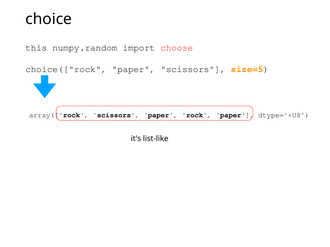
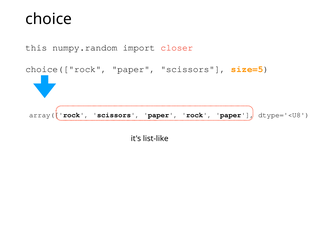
choose: choose -> closer
